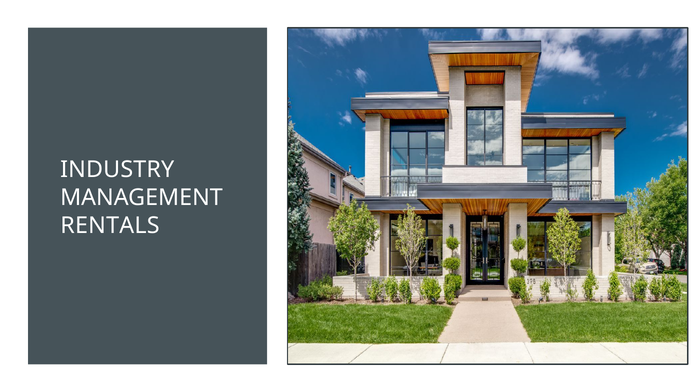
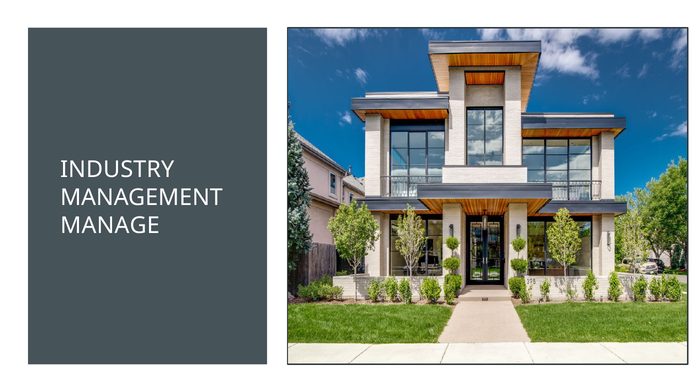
RENTALS: RENTALS -> MANAGE
